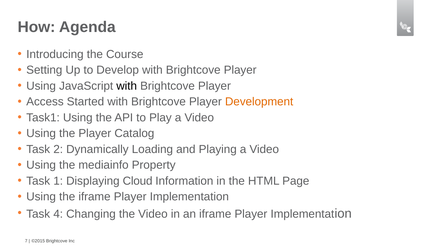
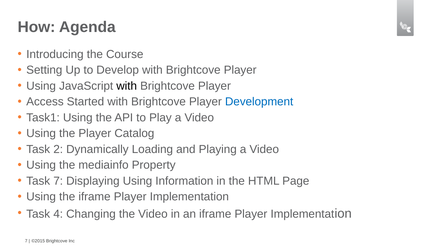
Development colour: orange -> blue
Task 1: 1 -> 7
Displaying Cloud: Cloud -> Using
